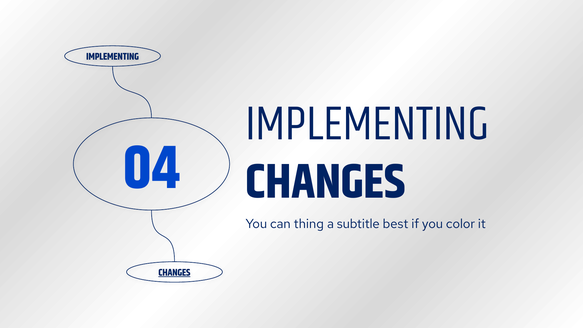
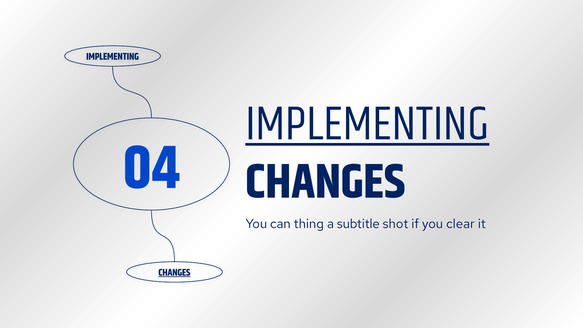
IMPLEMENTING at (367, 123) underline: none -> present
best: best -> shot
color: color -> clear
